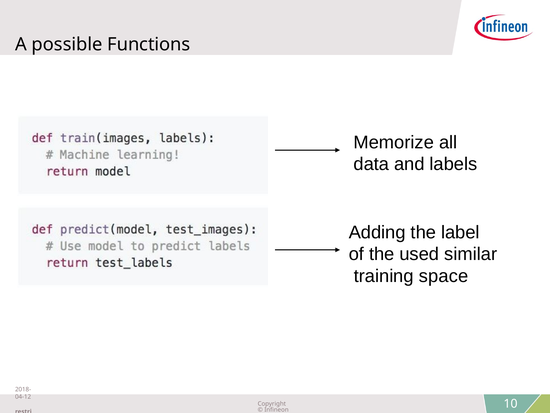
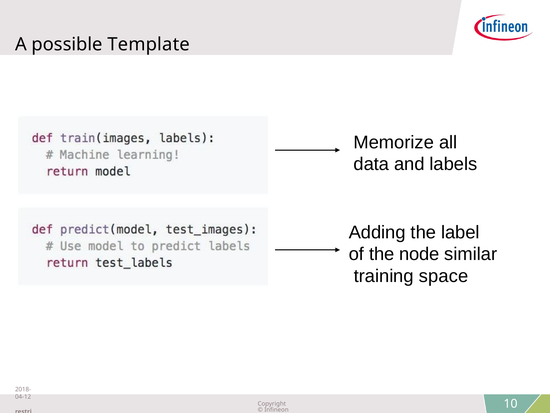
Functions: Functions -> Template
used: used -> node
